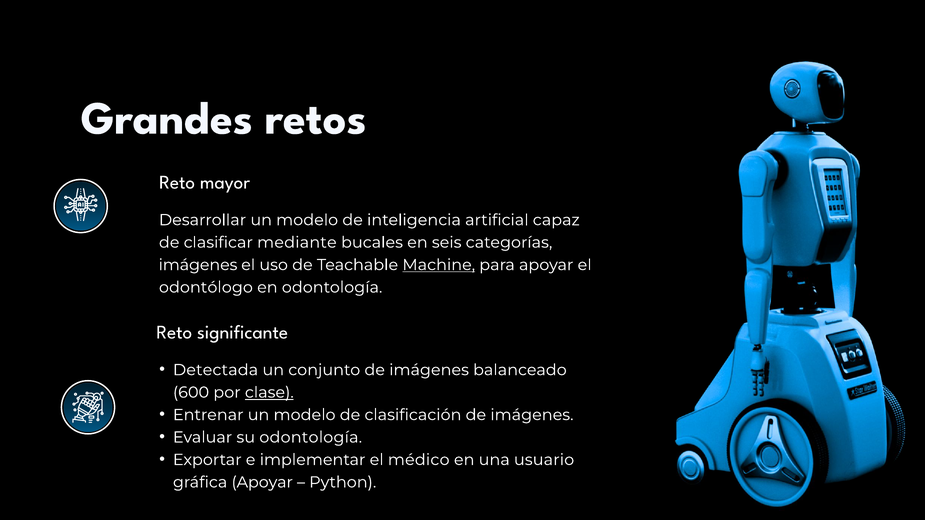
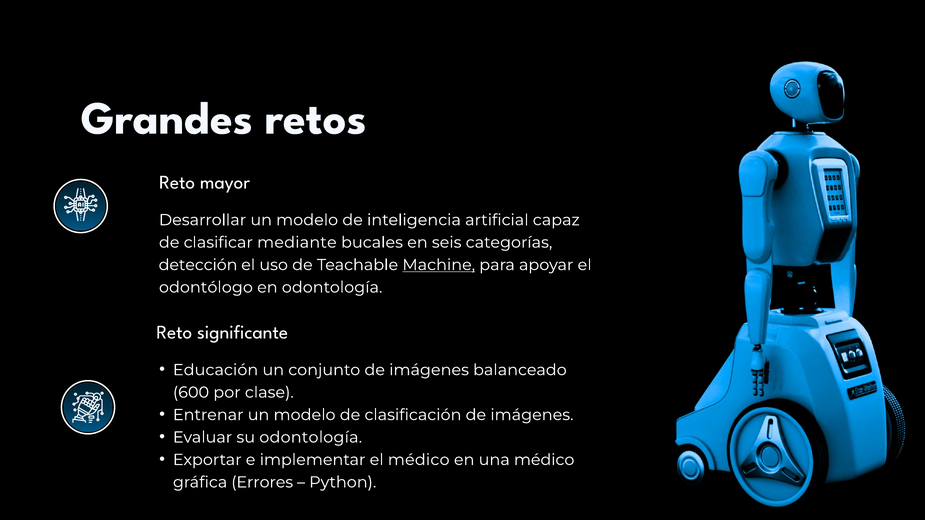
imágenes at (198, 265): imágenes -> detección
Detectada: Detectada -> Educación
clase underline: present -> none
una usuario: usuario -> médico
gráfica Apoyar: Apoyar -> Errores
